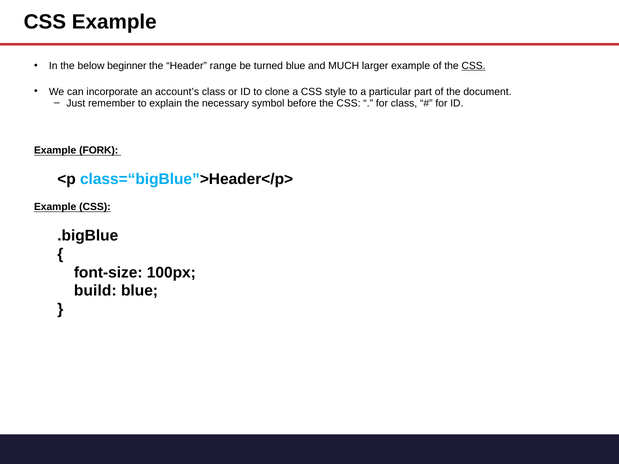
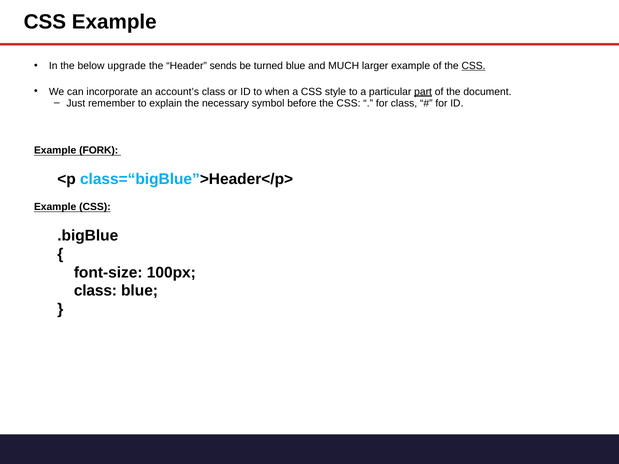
beginner: beginner -> upgrade
range: range -> sends
clone: clone -> when
part underline: none -> present
build at (95, 291): build -> class
